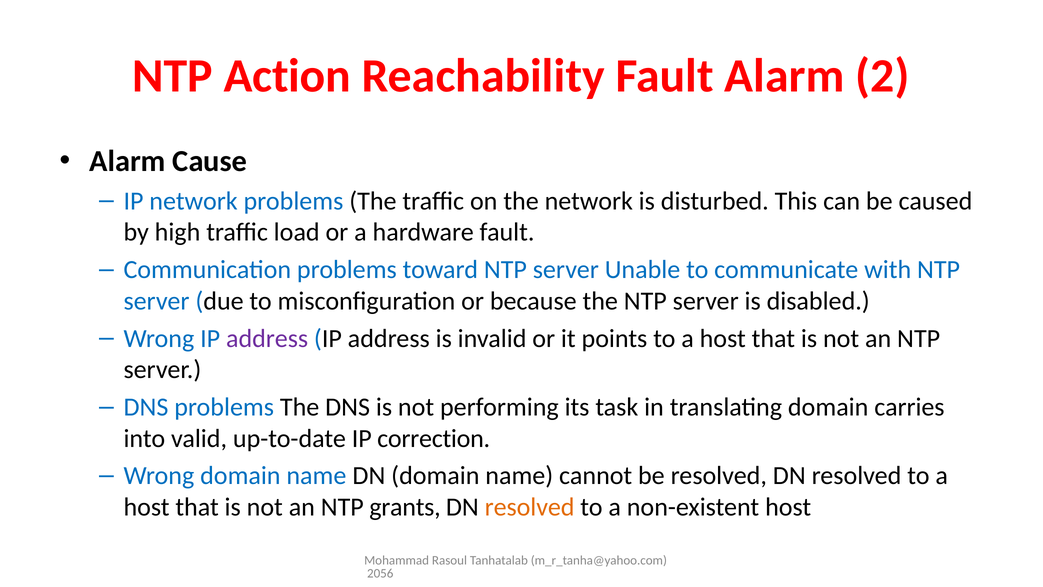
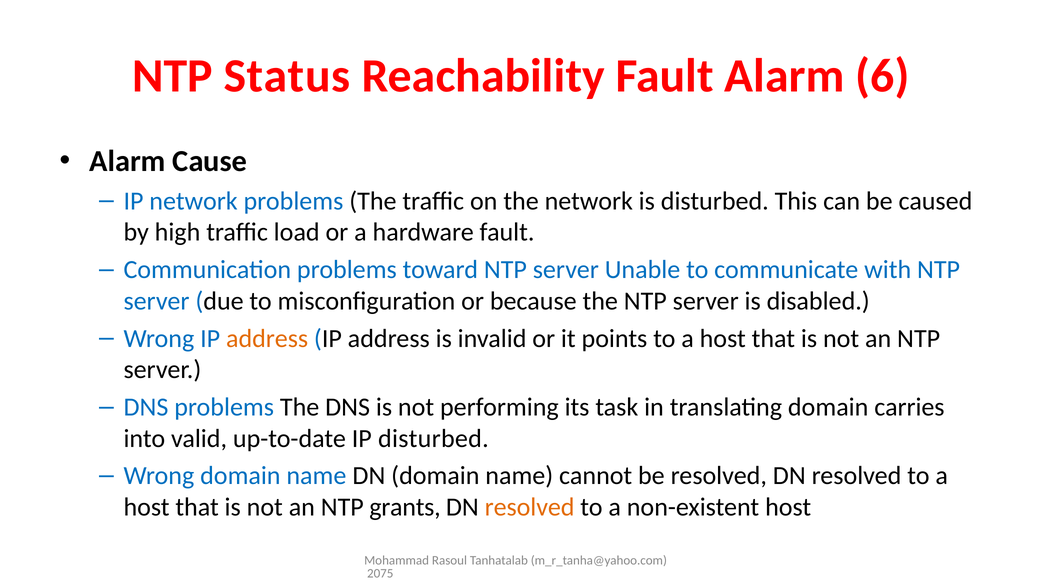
Action: Action -> Status
2: 2 -> 6
address at (267, 338) colour: purple -> orange
IP correction: correction -> disturbed
2056: 2056 -> 2075
